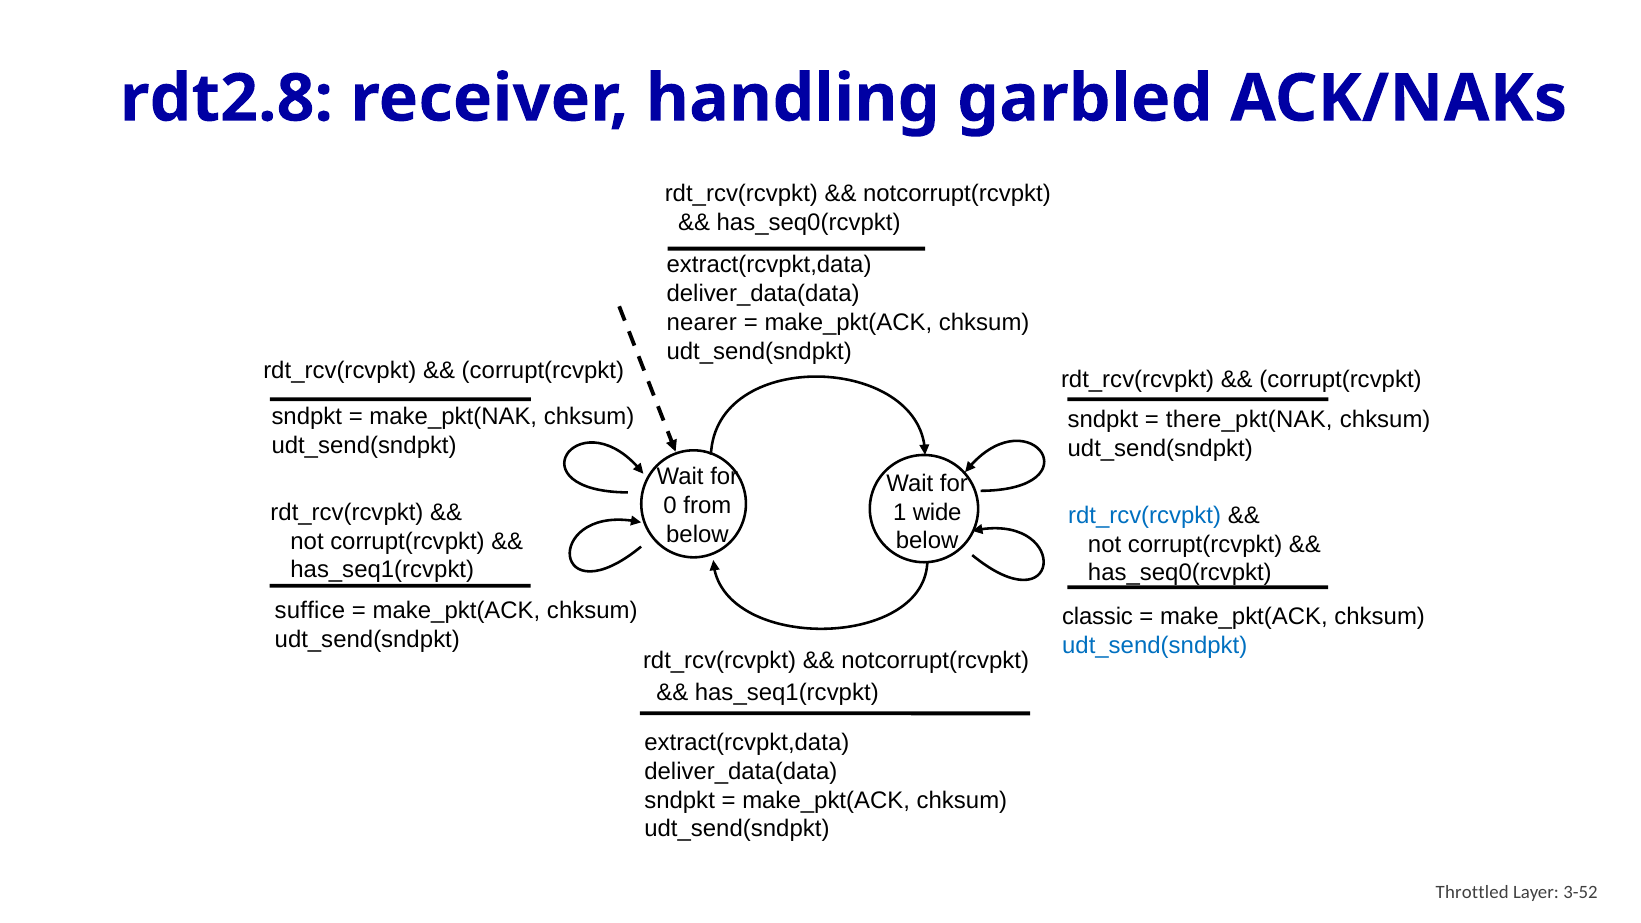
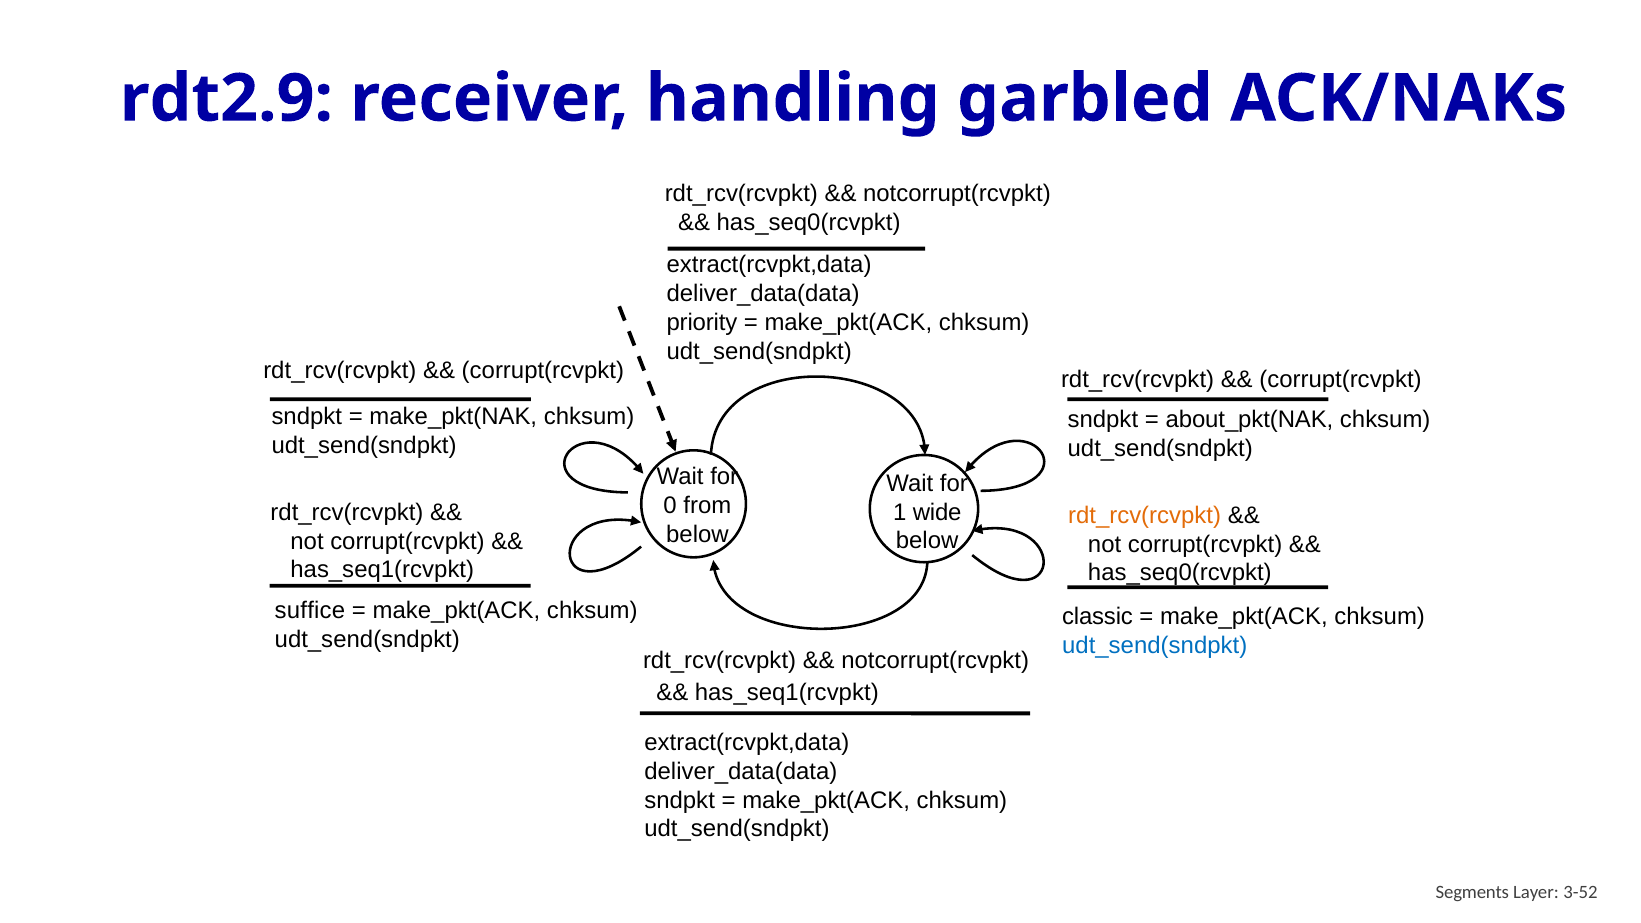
rdt2.8: rdt2.8 -> rdt2.9
nearer: nearer -> priority
there_pkt(NAK: there_pkt(NAK -> about_pkt(NAK
rdt_rcv(rcvpkt at (1145, 515) colour: blue -> orange
Throttled: Throttled -> Segments
